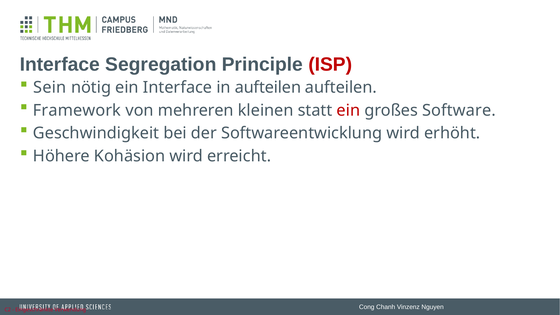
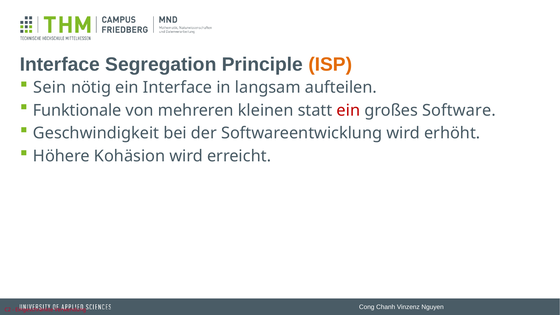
ISP colour: red -> orange
in aufteilen: aufteilen -> langsam
Framework: Framework -> Funktionale
